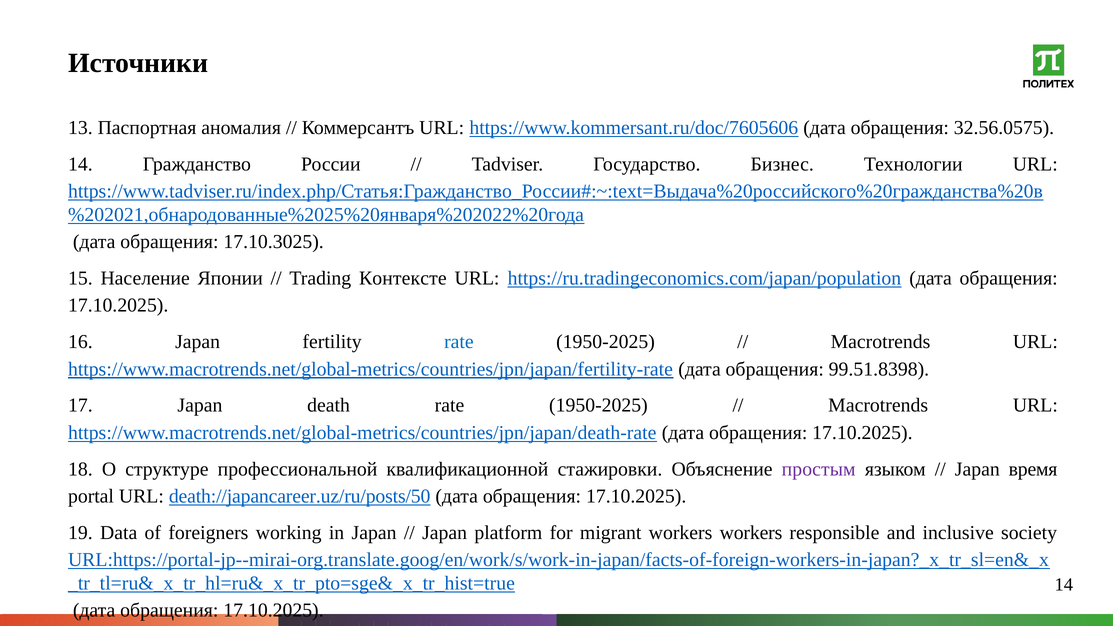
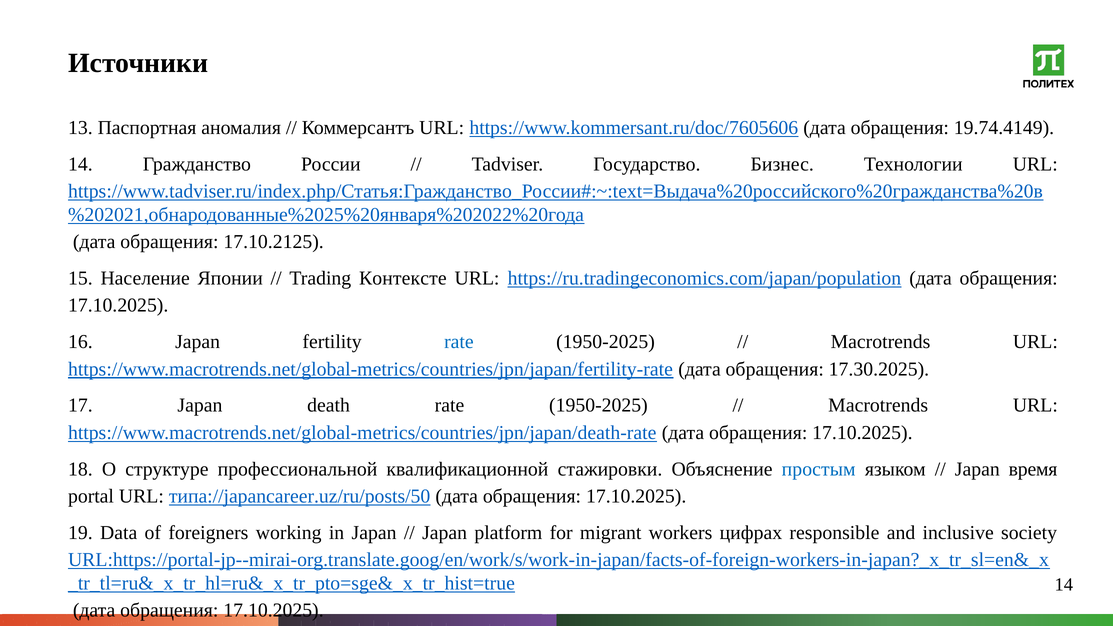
32.56.0575: 32.56.0575 -> 19.74.4149
17.10.3025: 17.10.3025 -> 17.10.2125
99.51.8398: 99.51.8398 -> 17.30.2025
простым colour: purple -> blue
death://japancareer.uz/ru/posts/50: death://japancareer.uz/ru/posts/50 -> типа://japancareer.uz/ru/posts/50
workers workers: workers -> цифрах
